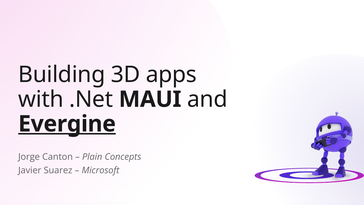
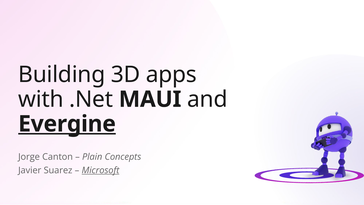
Microsoft underline: none -> present
